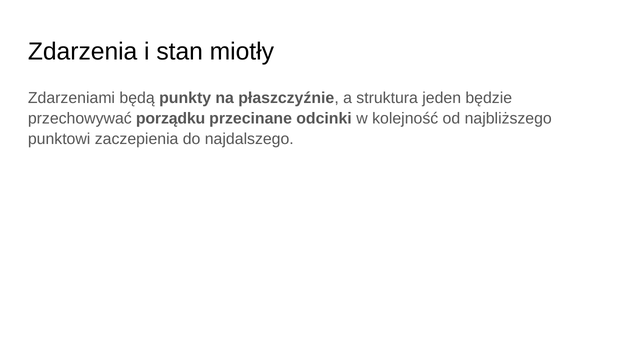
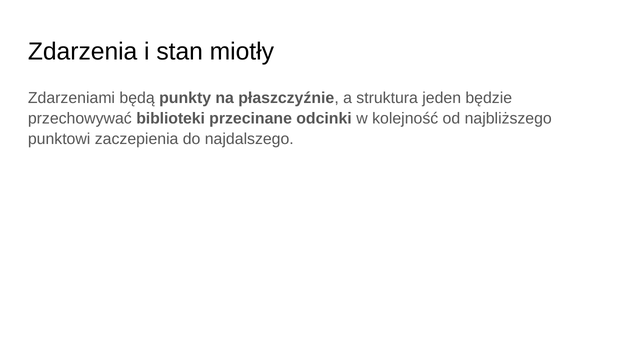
porządku: porządku -> biblioteki
